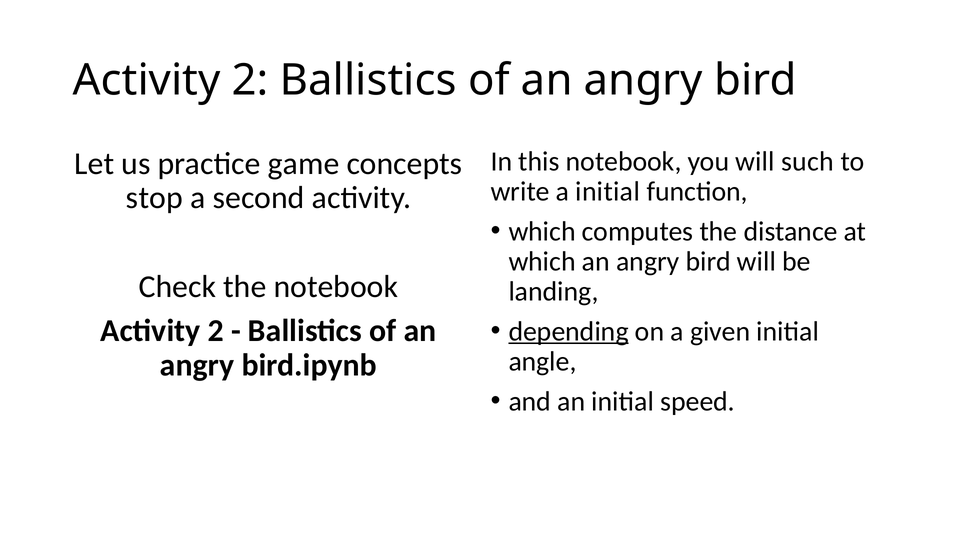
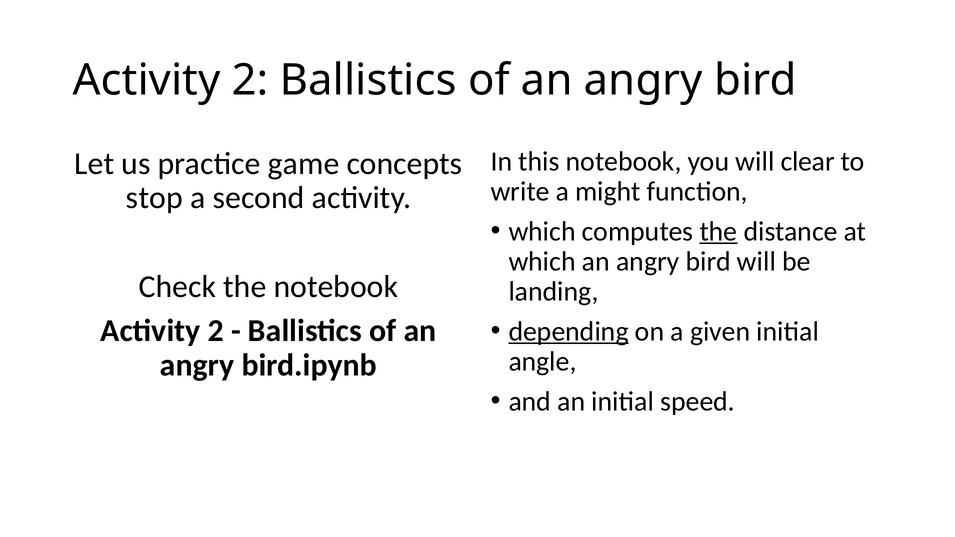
such: such -> clear
a initial: initial -> might
the at (718, 231) underline: none -> present
